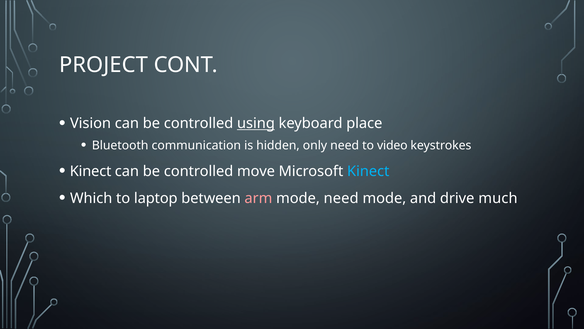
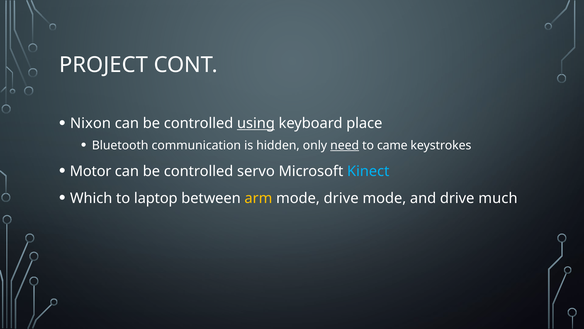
Vision: Vision -> Nixon
need at (345, 145) underline: none -> present
video: video -> came
Kinect at (91, 171): Kinect -> Motor
move: move -> servo
arm colour: pink -> yellow
mode need: need -> drive
